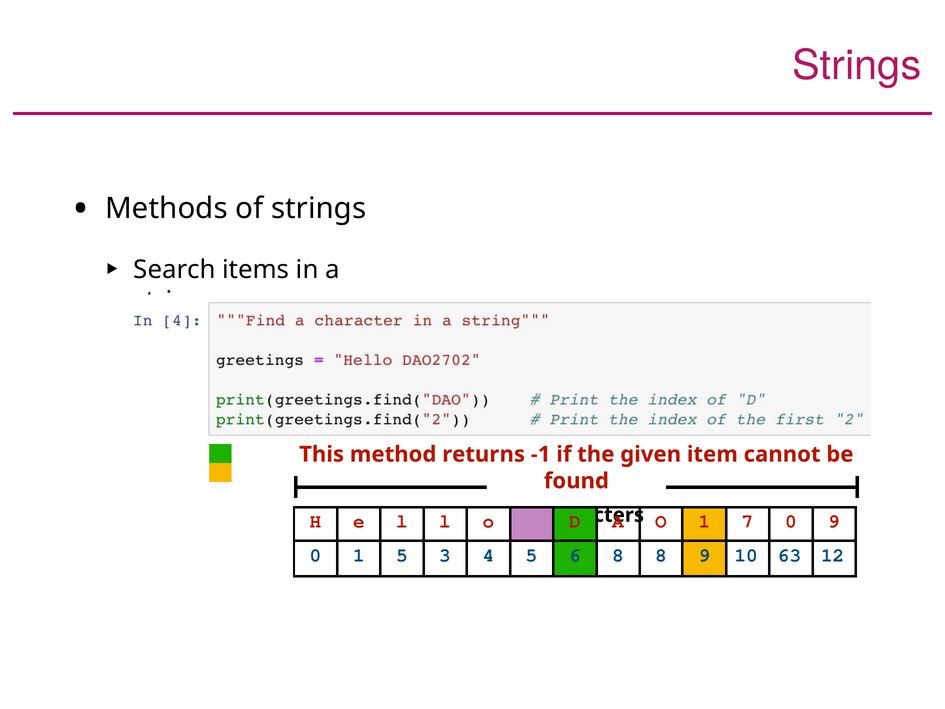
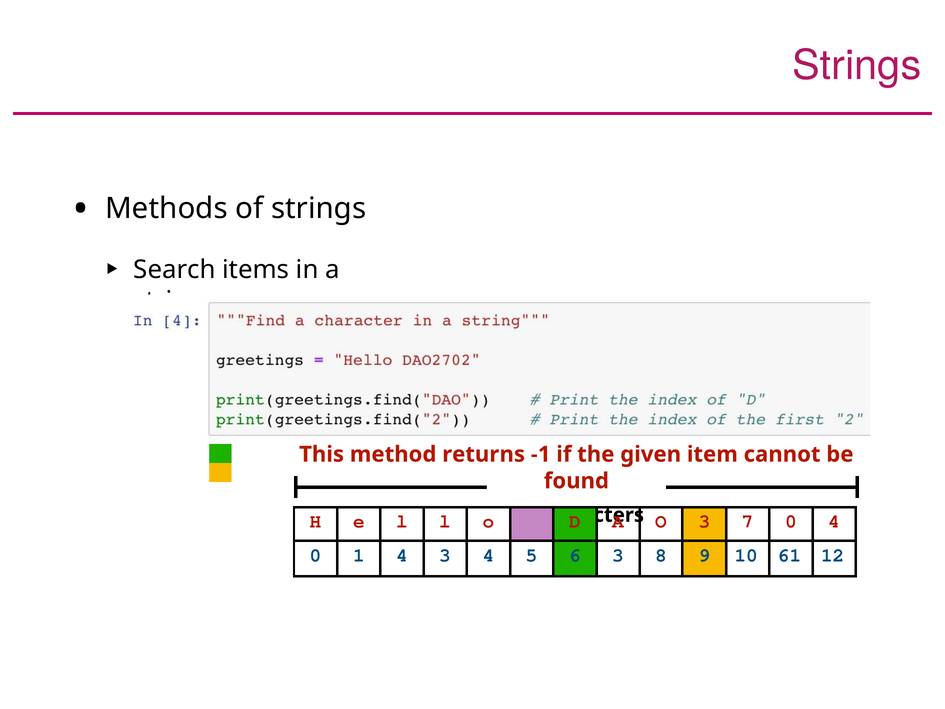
O 1: 1 -> 3
0 9: 9 -> 4
1 5: 5 -> 4
6 8: 8 -> 3
63: 63 -> 61
